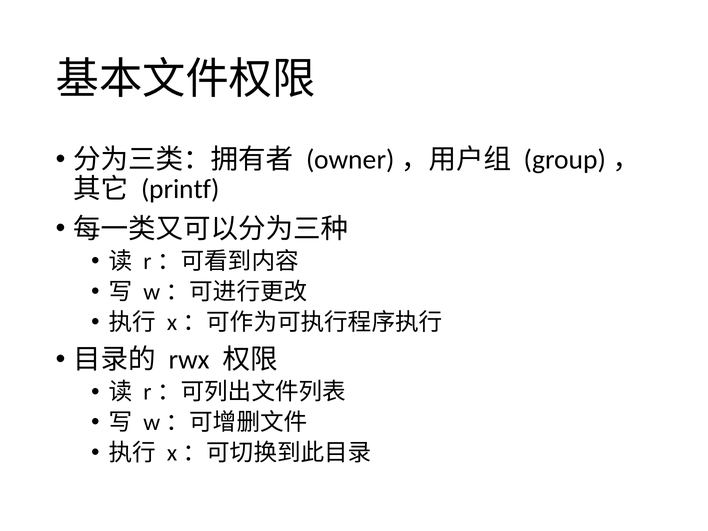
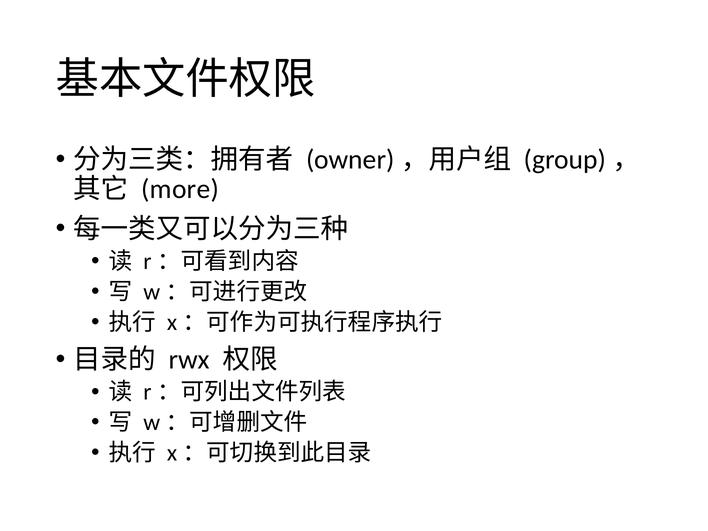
printf: printf -> more
